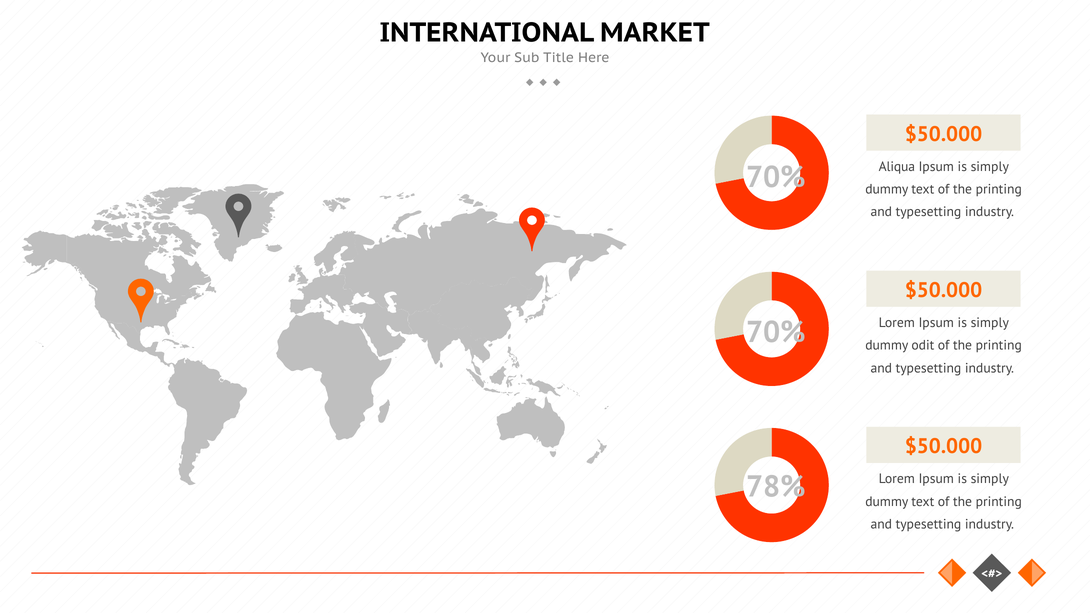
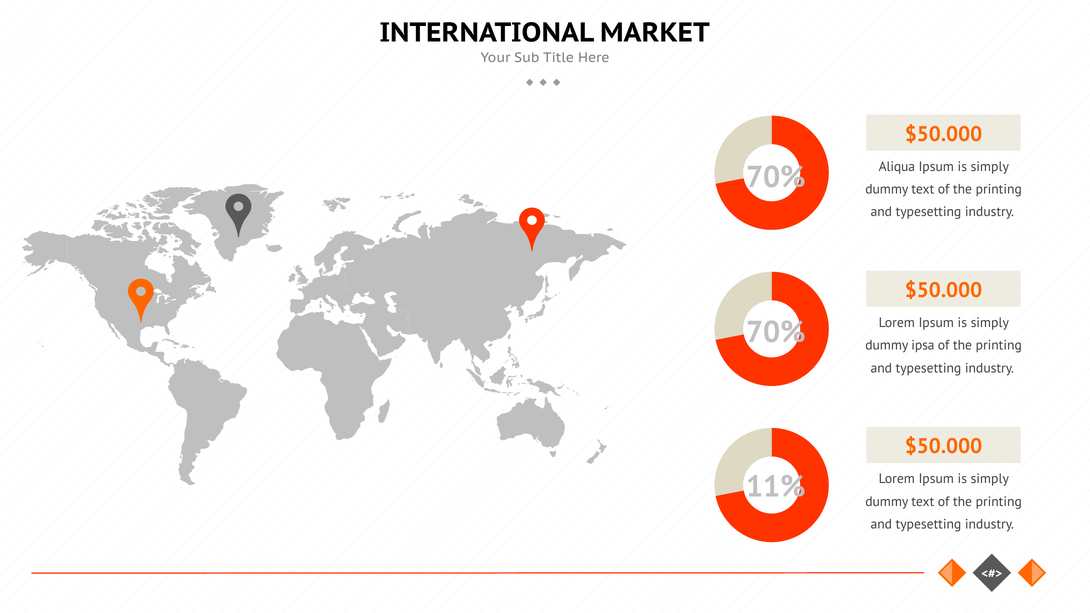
odit: odit -> ipsa
78%: 78% -> 11%
